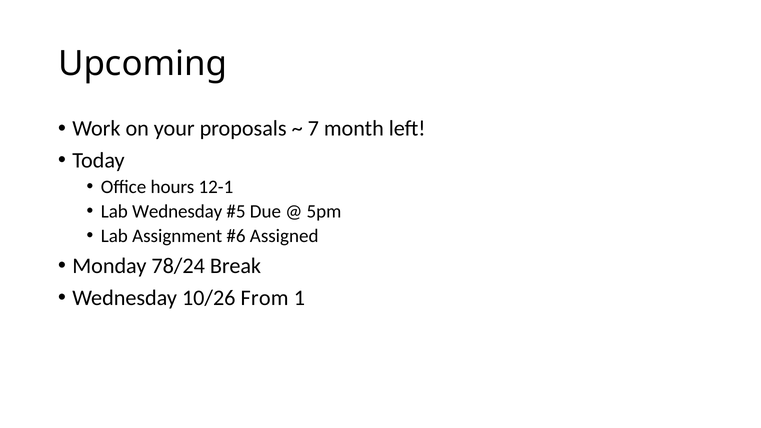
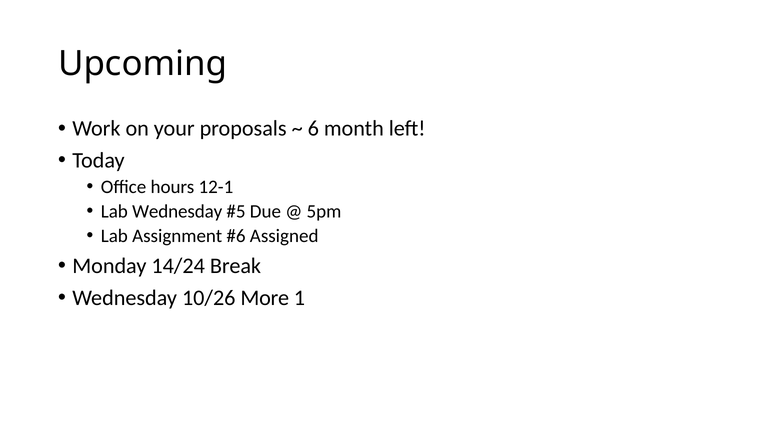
7: 7 -> 6
78/24: 78/24 -> 14/24
From: From -> More
